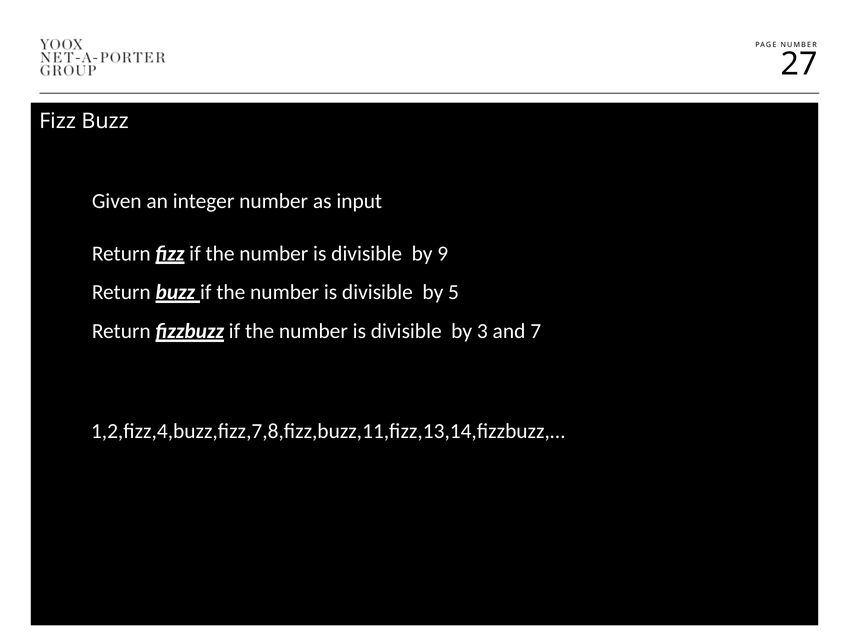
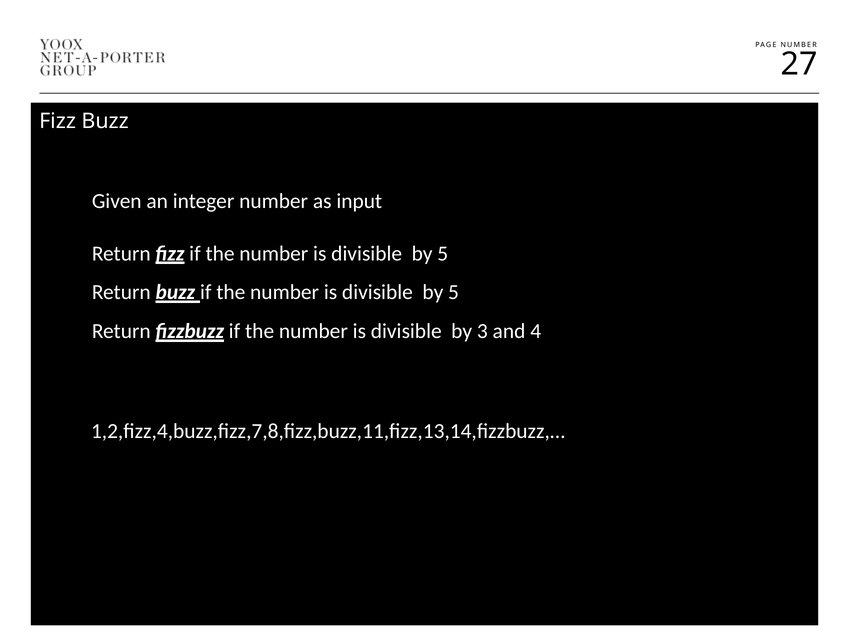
9 at (443, 253): 9 -> 5
7: 7 -> 4
